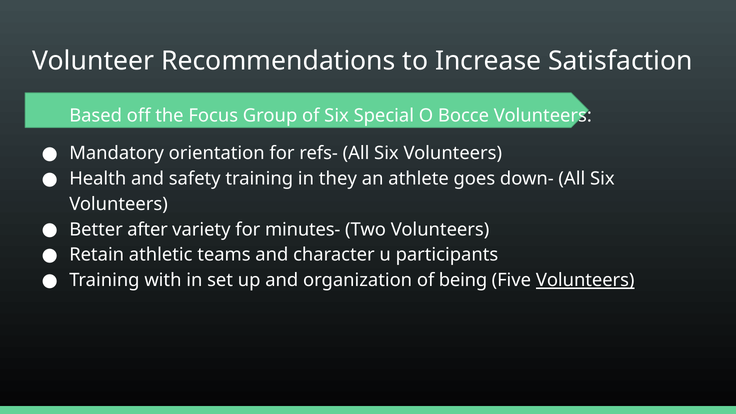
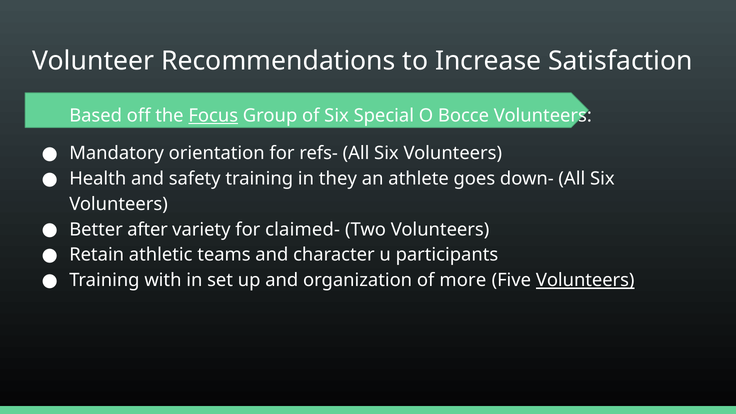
Focus underline: none -> present
minutes-: minutes- -> claimed-
being: being -> more
